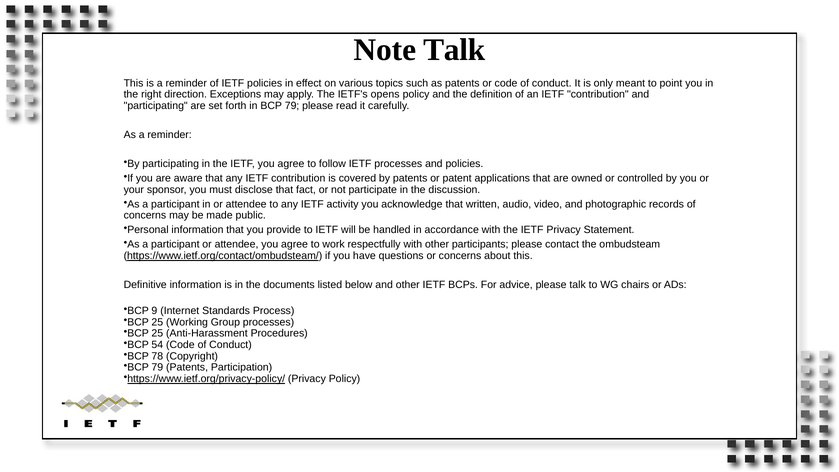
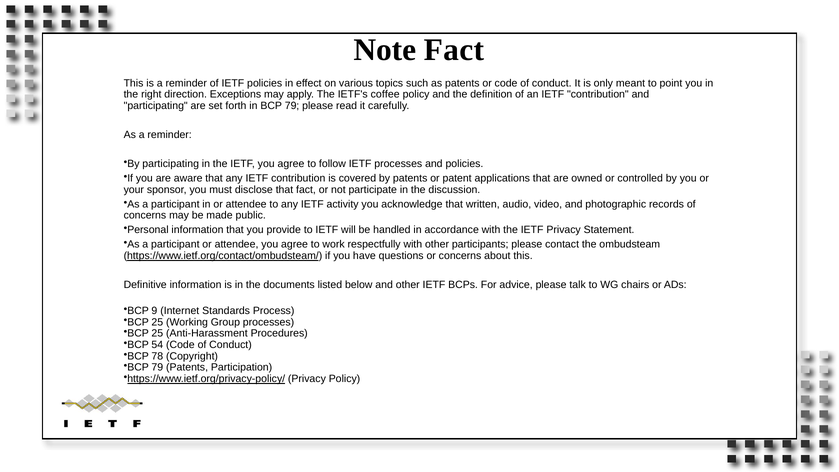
Note Talk: Talk -> Fact
opens: opens -> coffee
